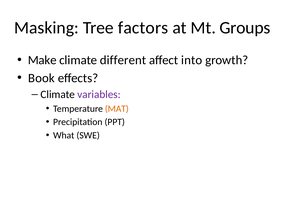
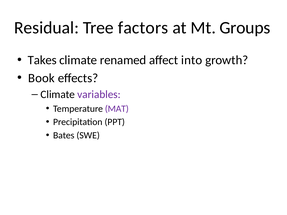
Masking: Masking -> Residual
Make: Make -> Takes
different: different -> renamed
MAT colour: orange -> purple
What: What -> Bates
